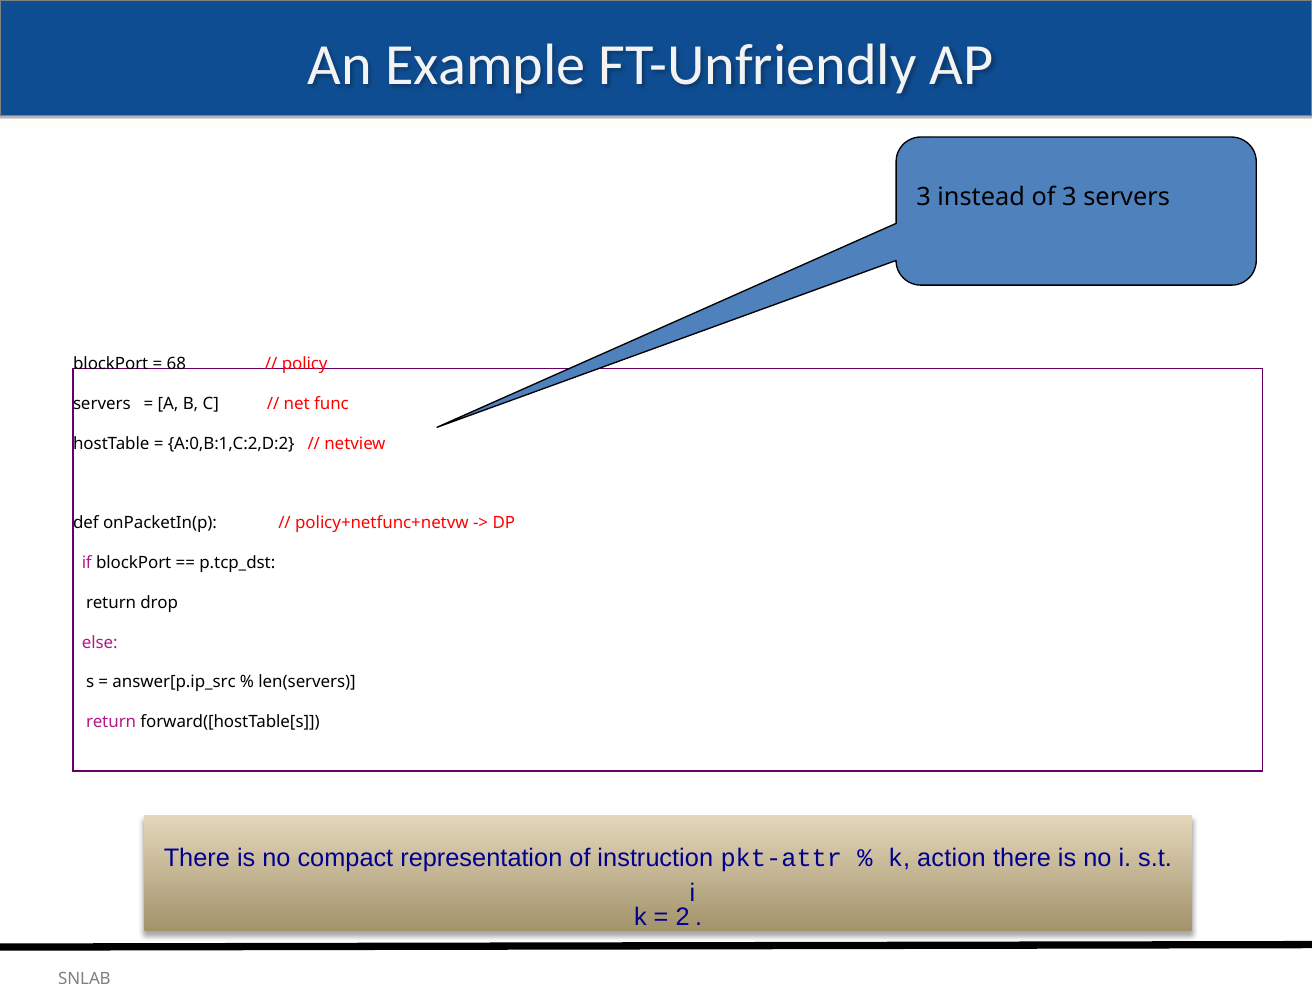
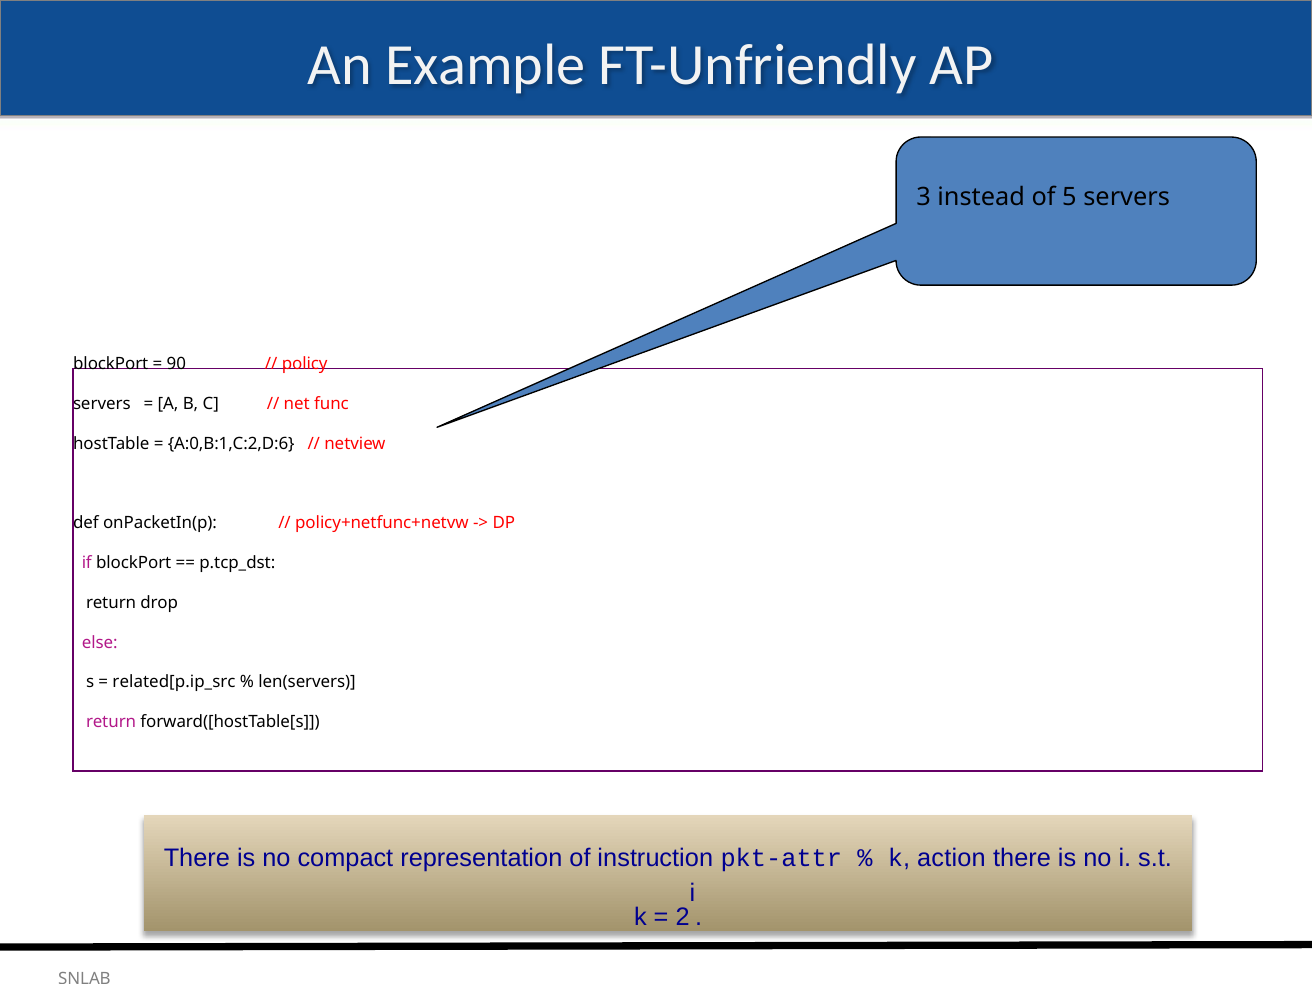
of 3: 3 -> 5
68: 68 -> 90
A:0,B:1,C:2,D:2: A:0,B:1,C:2,D:2 -> A:0,B:1,C:2,D:6
answer[p.ip_src: answer[p.ip_src -> related[p.ip_src
